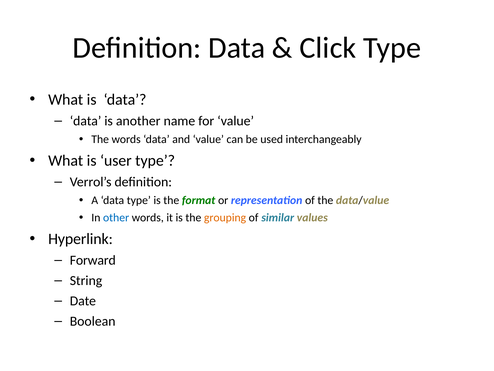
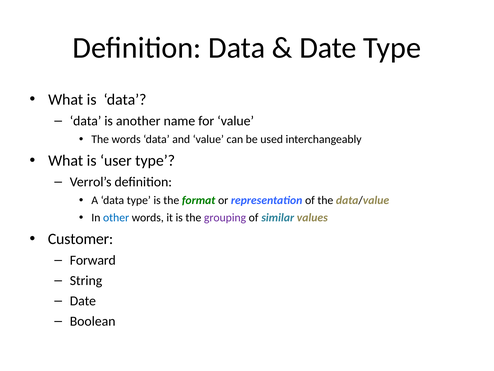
Click at (328, 48): Click -> Date
grouping colour: orange -> purple
Hyperlink: Hyperlink -> Customer
